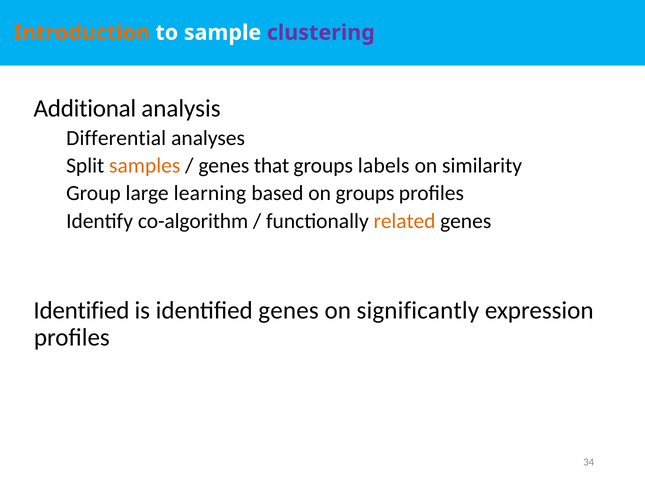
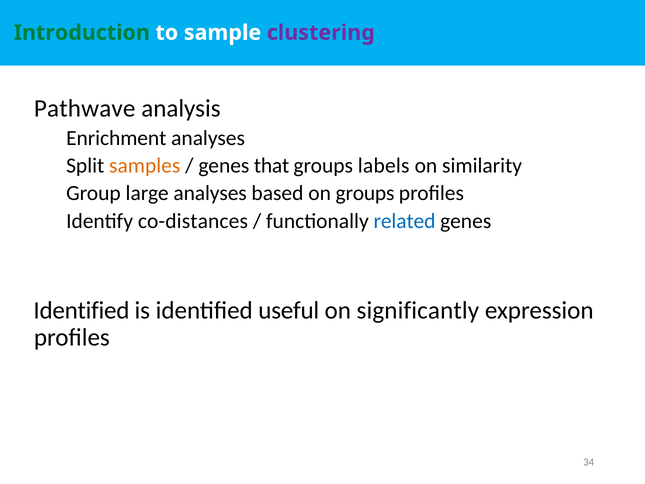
Introduction colour: orange -> green
Additional: Additional -> Pathwave
Differential: Differential -> Enrichment
large learning: learning -> analyses
co-algorithm: co-algorithm -> co-distances
related colour: orange -> blue
identified genes: genes -> useful
